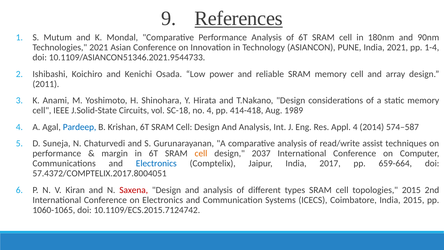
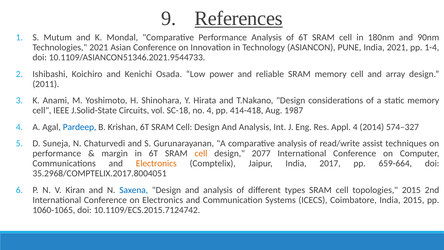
1989: 1989 -> 1987
574–587: 574–587 -> 574–327
2037: 2037 -> 2077
Electronics at (156, 163) colour: blue -> orange
57.4372/COMPTELIX.2017.8004051: 57.4372/COMPTELIX.2017.8004051 -> 35.2968/COMPTELIX.2017.8004051
Saxena colour: red -> blue
